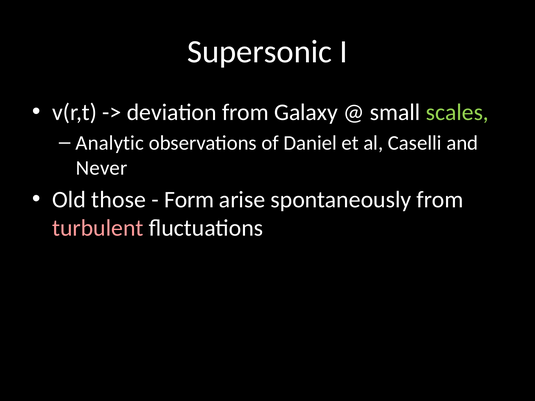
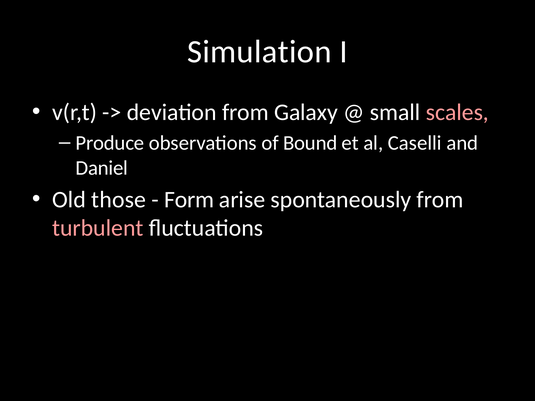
Supersonic: Supersonic -> Simulation
scales colour: light green -> pink
Analytic: Analytic -> Produce
Daniel: Daniel -> Bound
Never: Never -> Daniel
